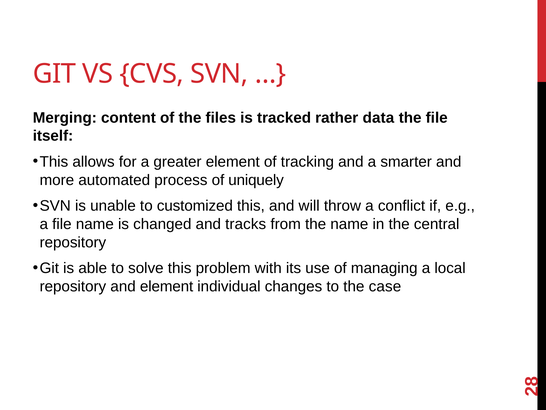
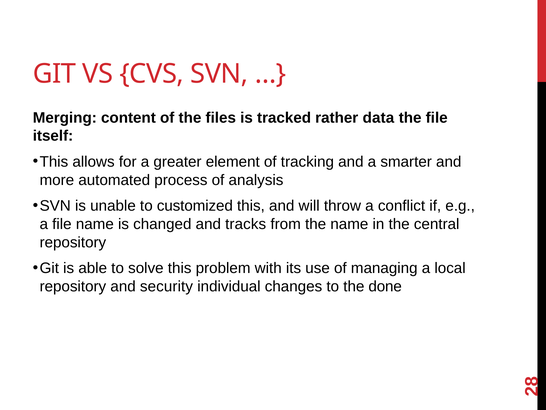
uniquely: uniquely -> analysis
and element: element -> security
case: case -> done
